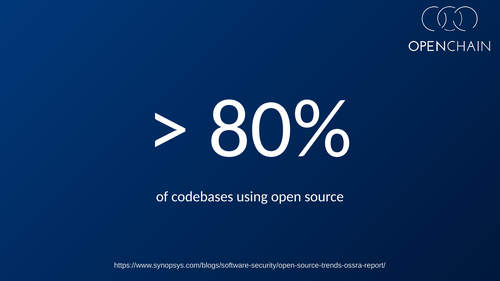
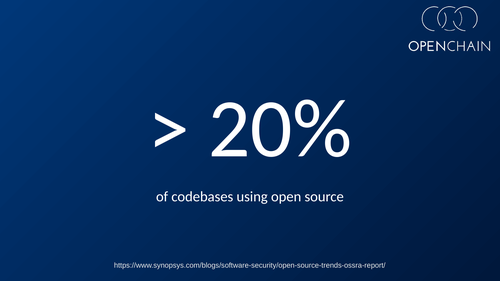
80%: 80% -> 20%
